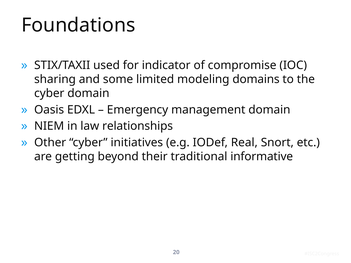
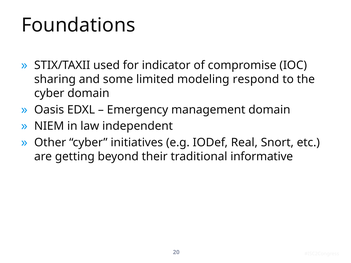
domains: domains -> respond
relationships: relationships -> independent
